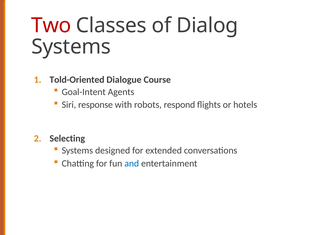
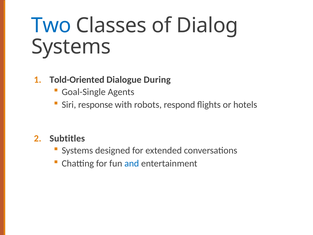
Two colour: red -> blue
Course: Course -> During
Goal-Intent: Goal-Intent -> Goal-Single
Selecting: Selecting -> Subtitles
